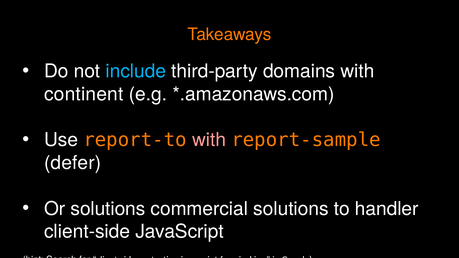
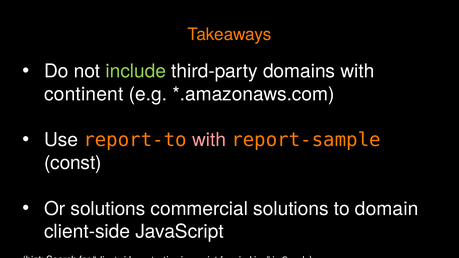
include colour: light blue -> light green
defer: defer -> const
handler: handler -> domain
